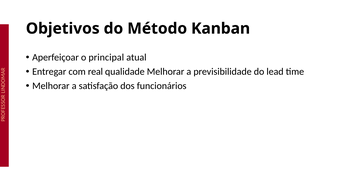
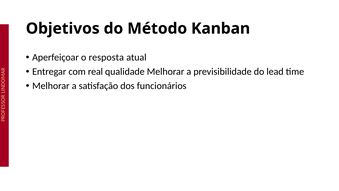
principal: principal -> resposta
